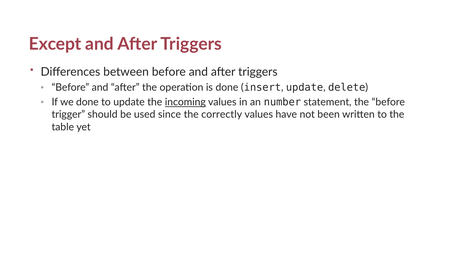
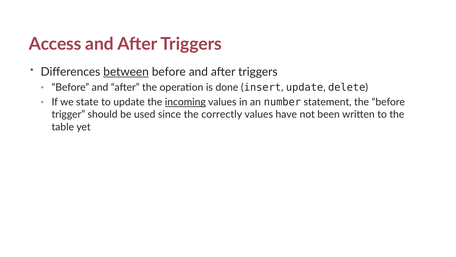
Except: Except -> Access
between underline: none -> present
we done: done -> state
